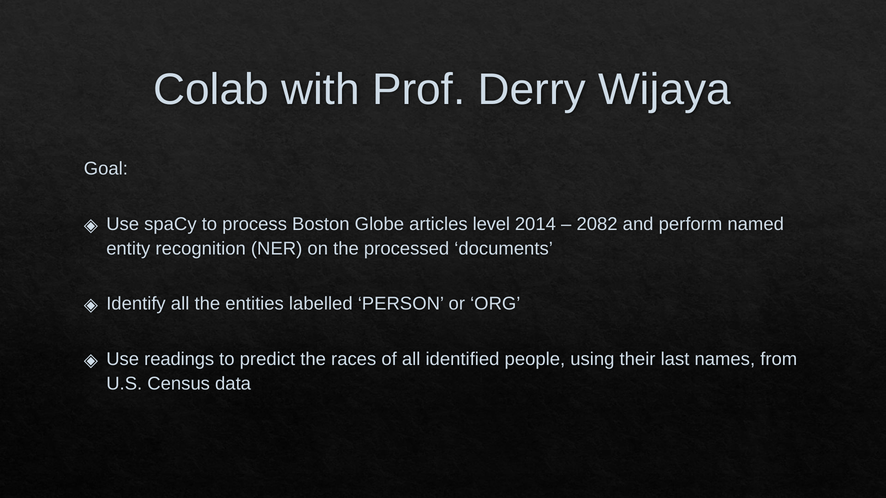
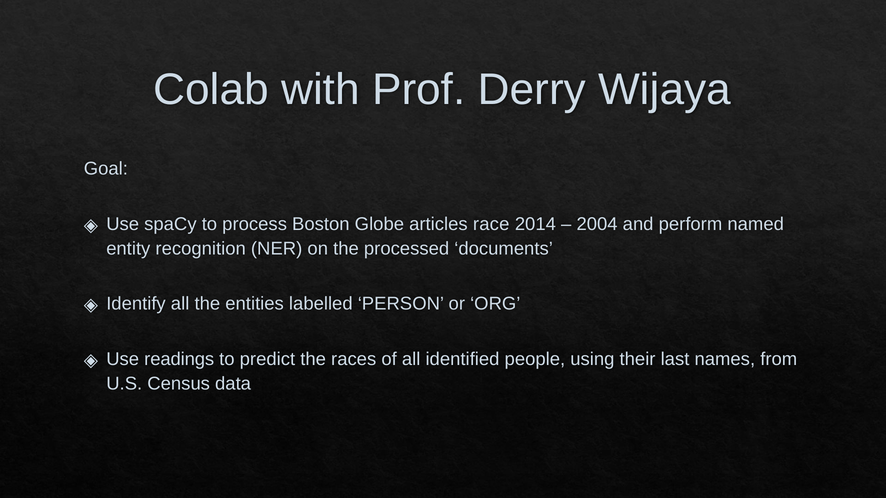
level: level -> race
2082: 2082 -> 2004
